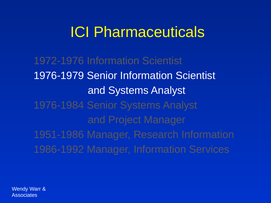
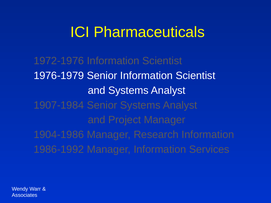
1976-1984: 1976-1984 -> 1907-1984
1951-1986: 1951-1986 -> 1904-1986
